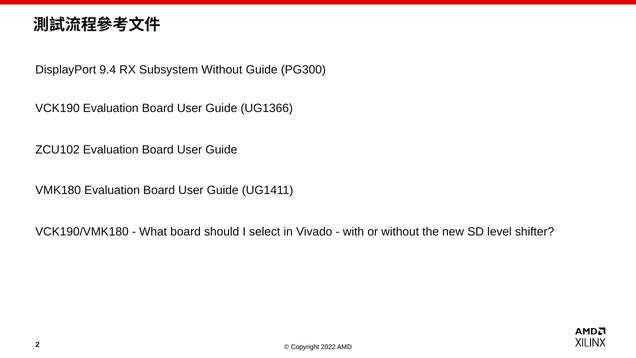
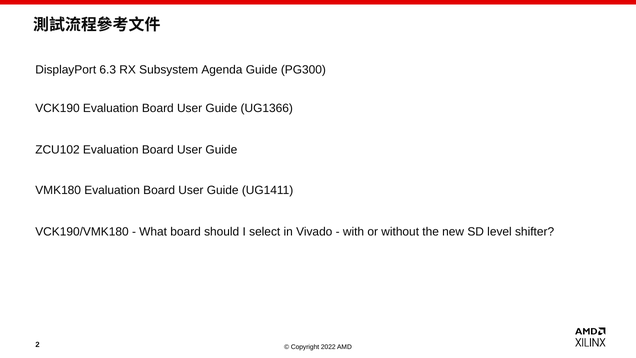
9.4: 9.4 -> 6.3
Subsystem Without: Without -> Agenda
